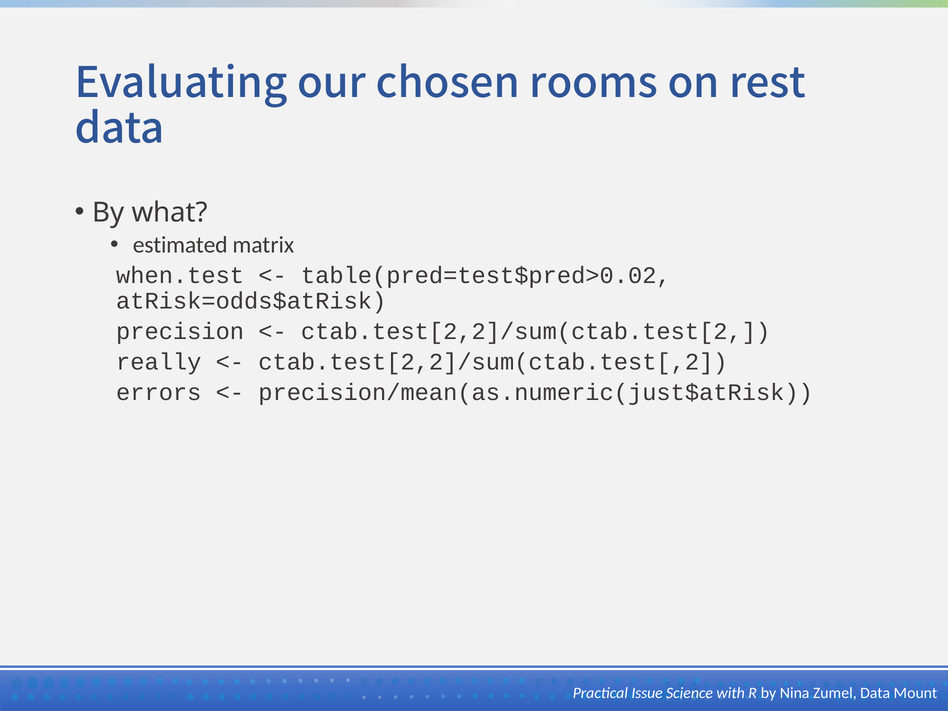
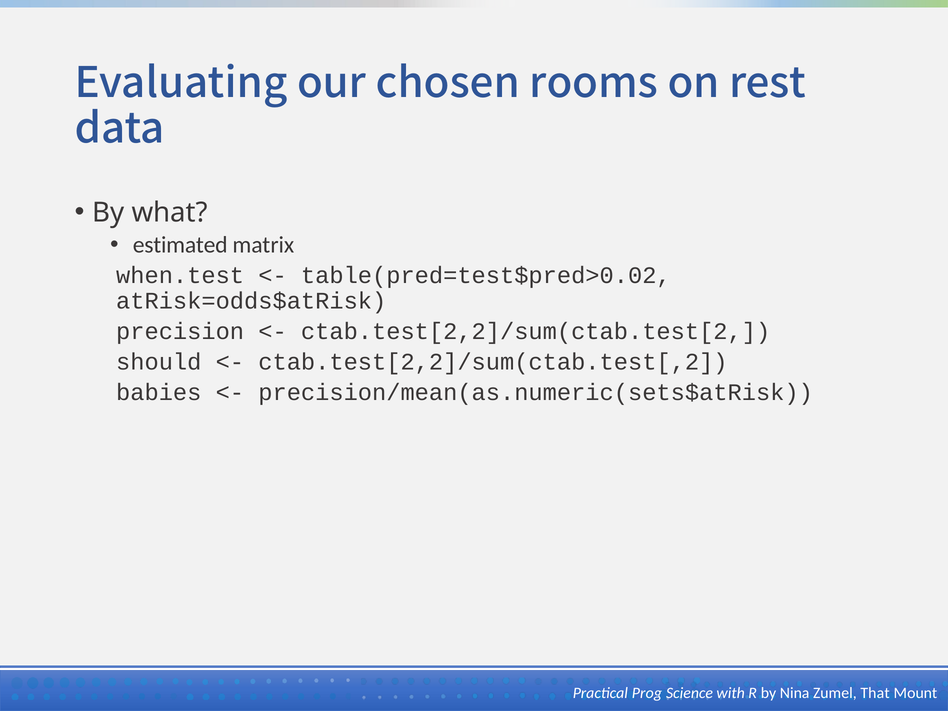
really: really -> should
errors: errors -> babies
precision/mean(as.numeric(just$atRisk: precision/mean(as.numeric(just$atRisk -> precision/mean(as.numeric(sets$atRisk
Issue: Issue -> Prog
Zumel Data: Data -> That
